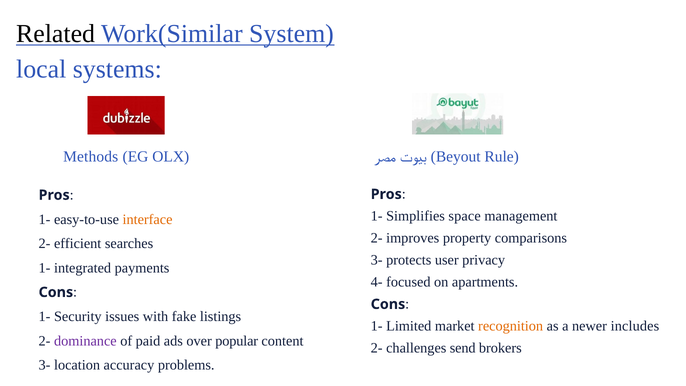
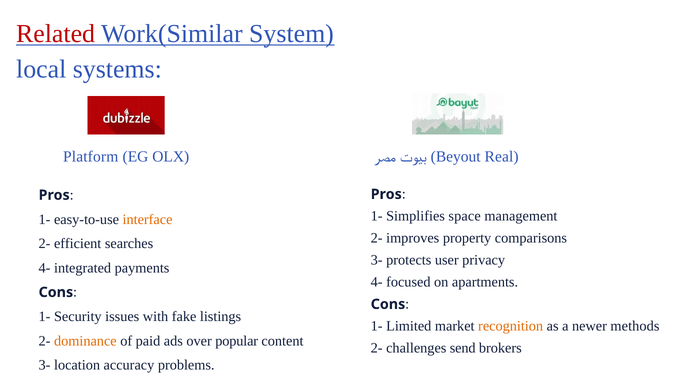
Related colour: black -> red
Methods: Methods -> Platform
Rule: Rule -> Real
1- at (45, 268): 1- -> 4-
includes: includes -> methods
dominance colour: purple -> orange
